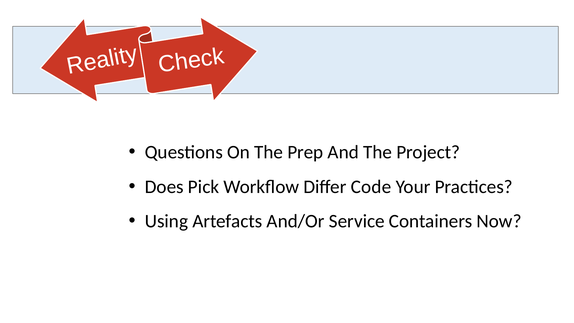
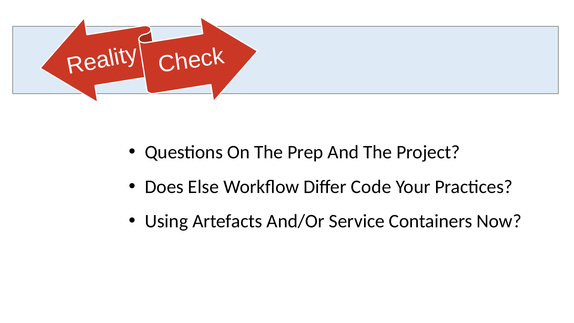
Pick: Pick -> Else
